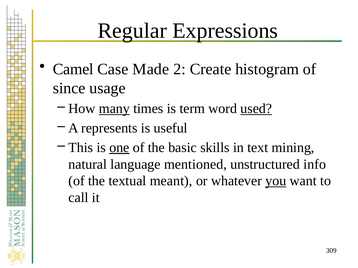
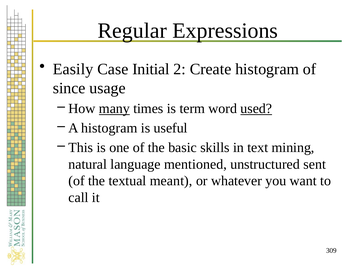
Camel: Camel -> Easily
Made: Made -> Initial
A represents: represents -> histogram
one underline: present -> none
info: info -> sent
you underline: present -> none
